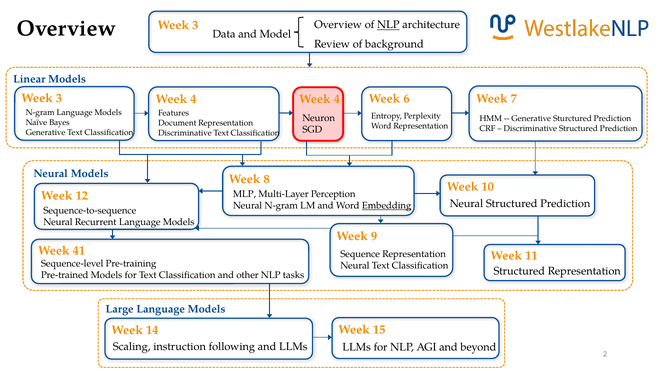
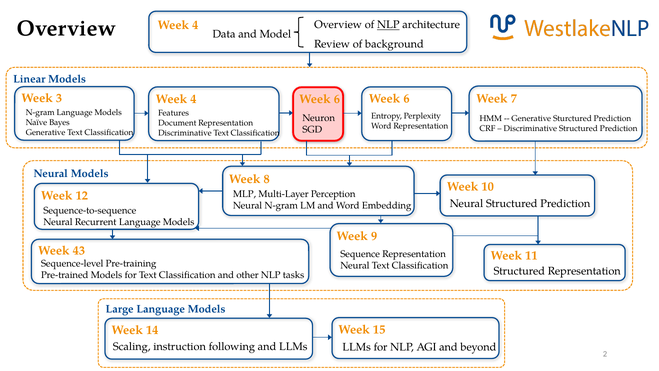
Overview Week 3: 3 -> 4
4 at (337, 99): 4 -> 6
Embedding underline: present -> none
41: 41 -> 43
